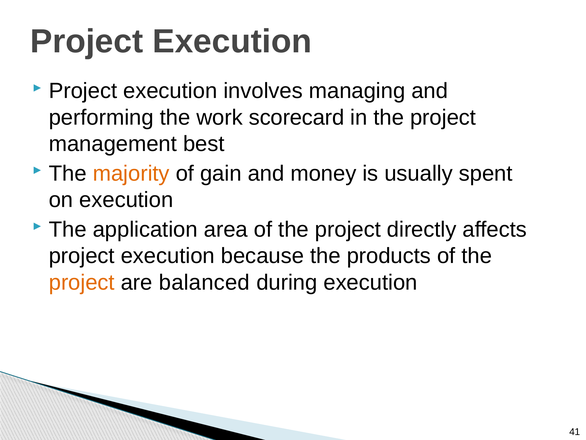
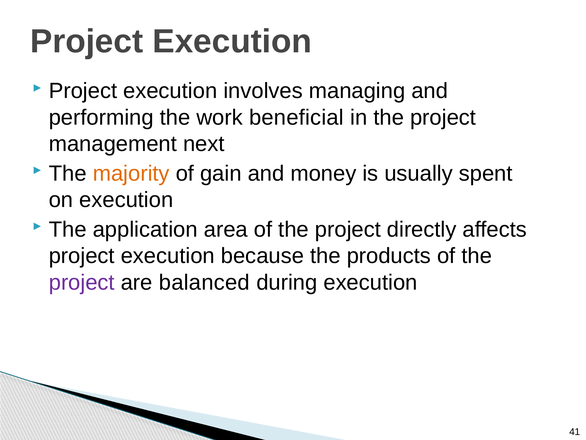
scorecard: scorecard -> beneficial
best: best -> next
project at (82, 282) colour: orange -> purple
